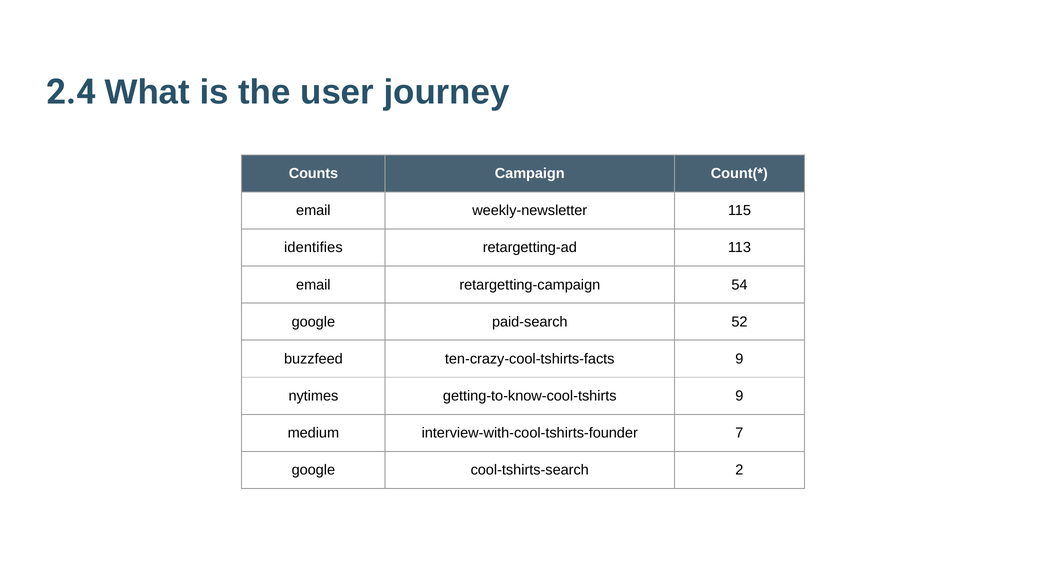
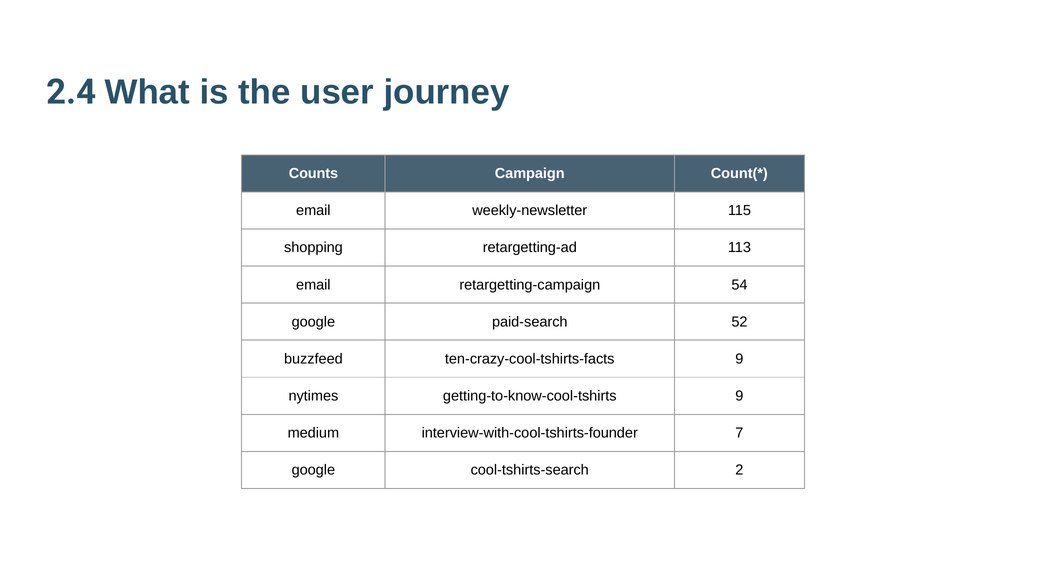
identifies: identifies -> shopping
